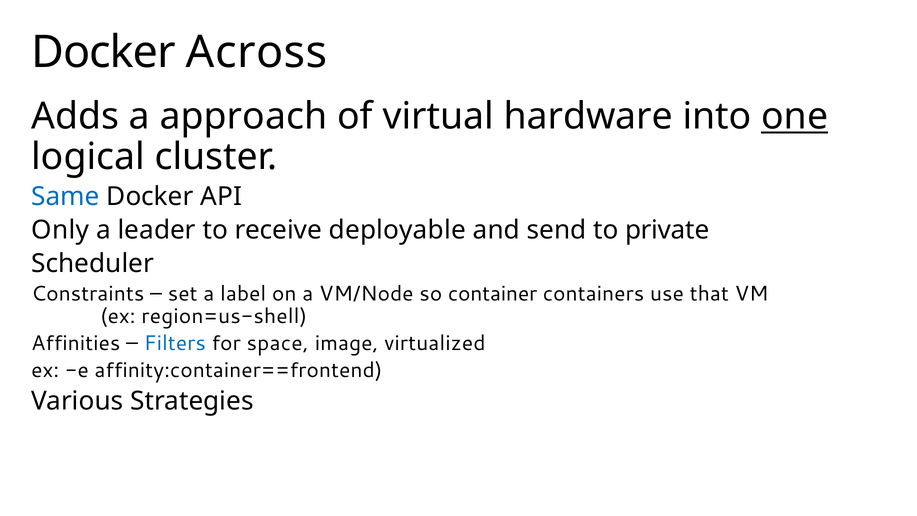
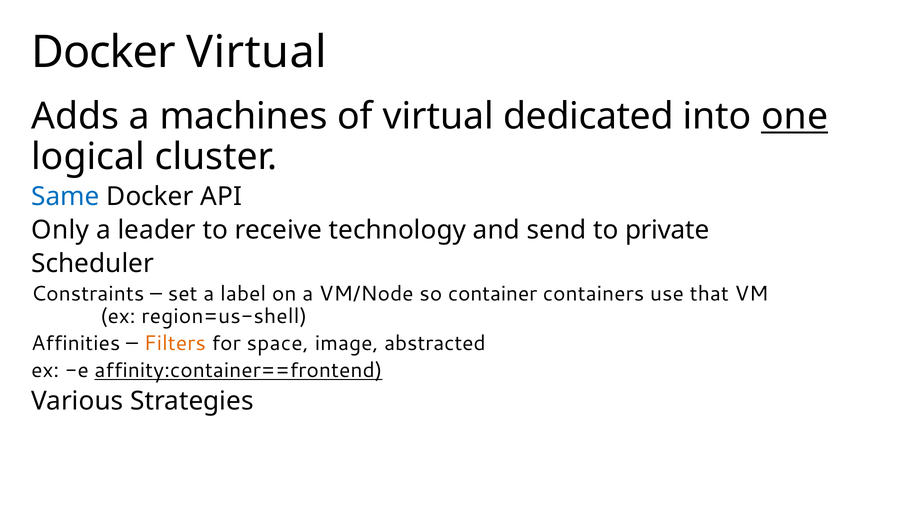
Docker Across: Across -> Virtual
approach: approach -> machines
hardware: hardware -> dedicated
deployable: deployable -> technology
Filters colour: blue -> orange
virtualized: virtualized -> abstracted
affinity:container==frontend underline: none -> present
